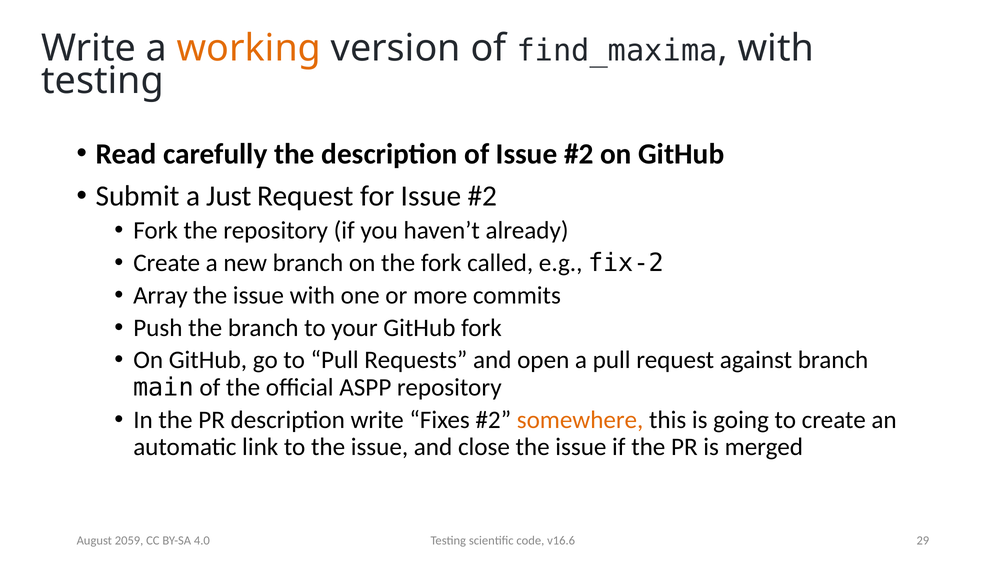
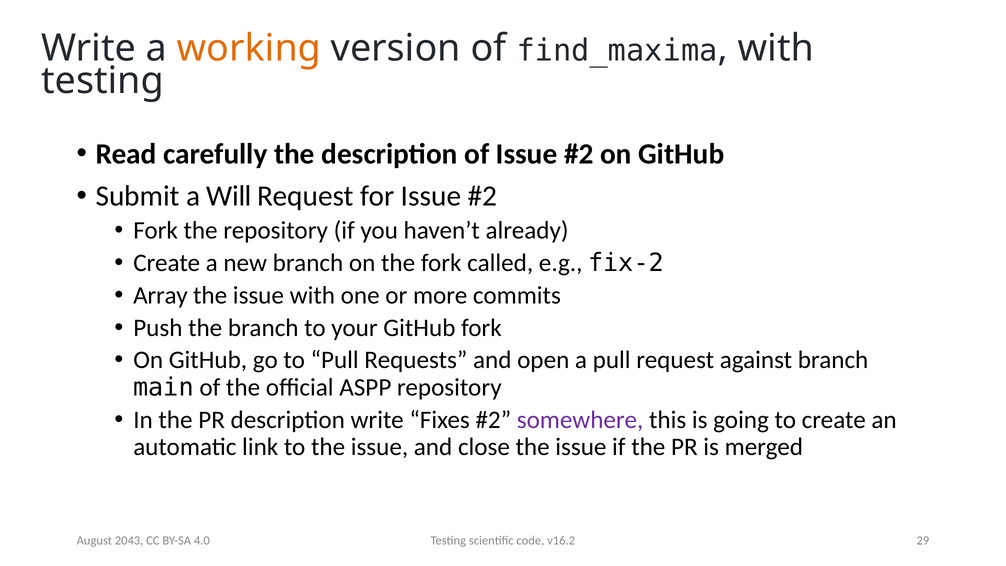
Just: Just -> Will
somewhere colour: orange -> purple
v16.6: v16.6 -> v16.2
2059: 2059 -> 2043
